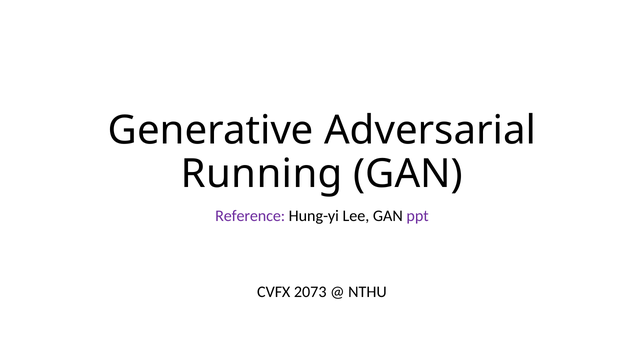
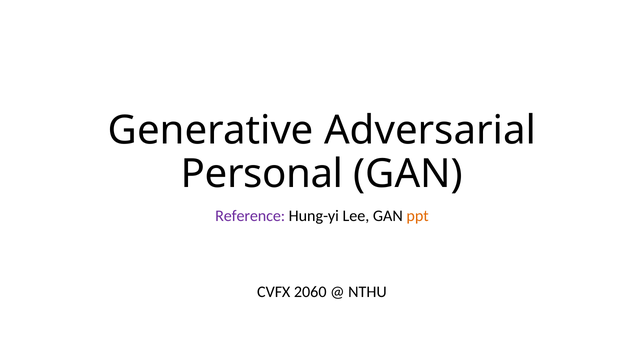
Running: Running -> Personal
ppt colour: purple -> orange
2073: 2073 -> 2060
